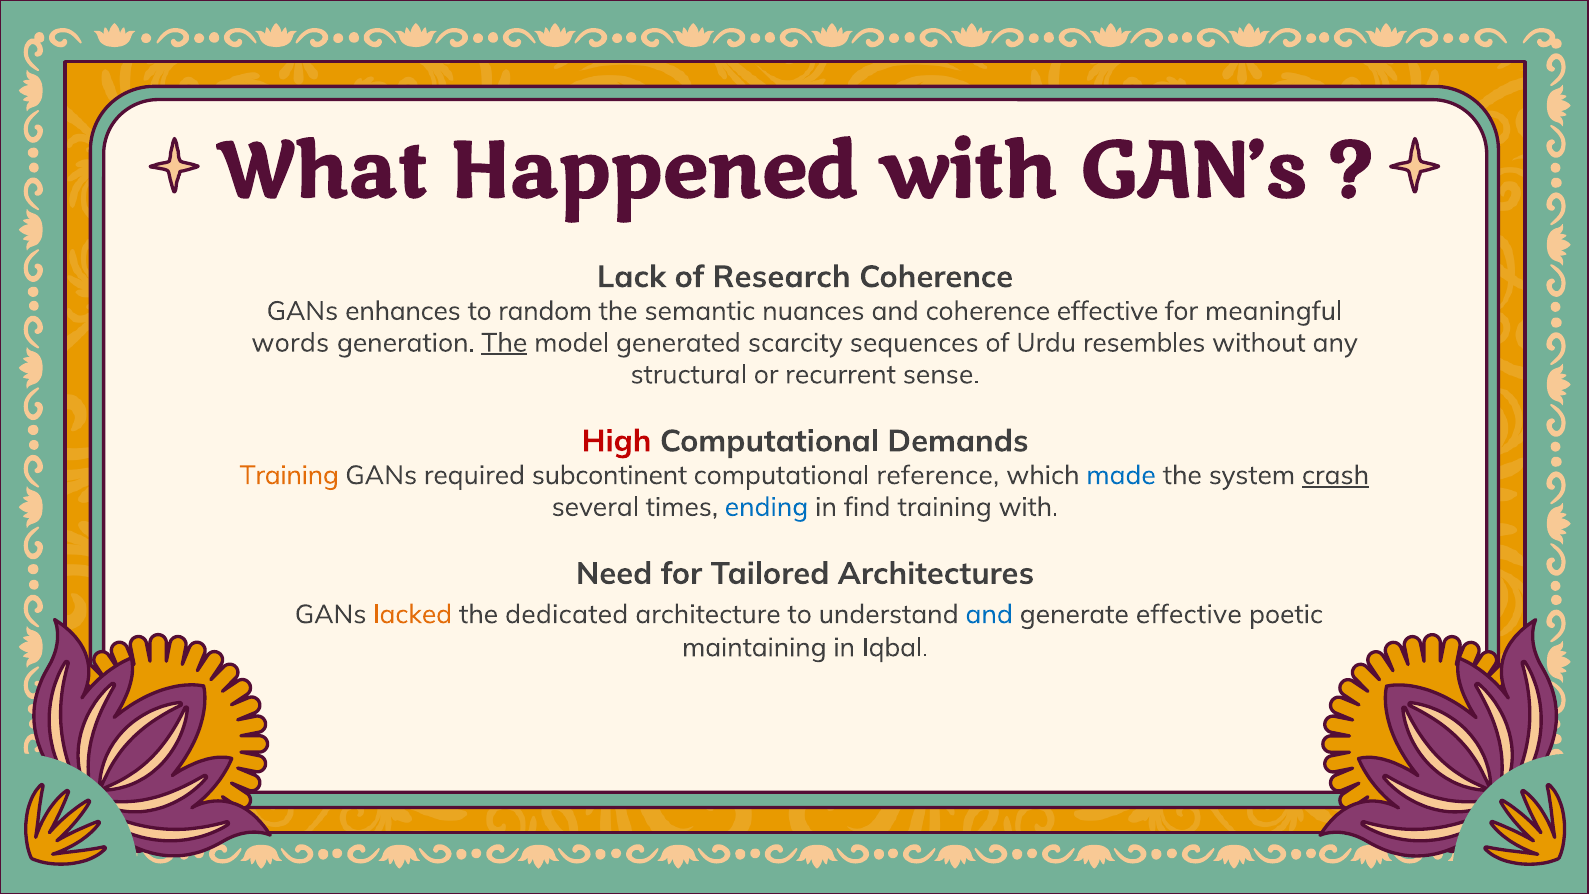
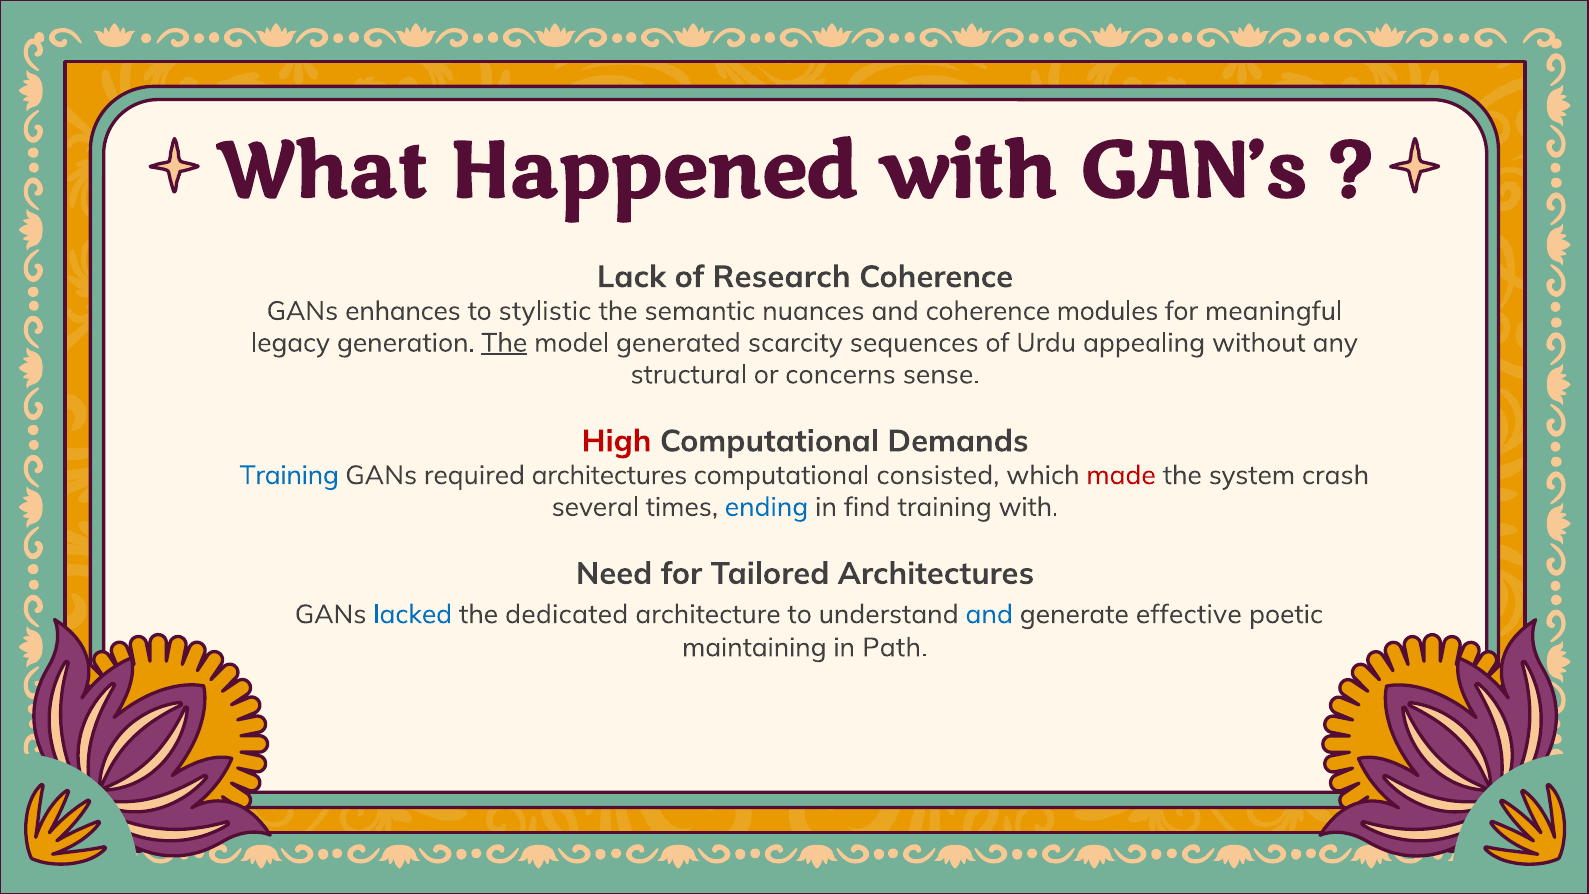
random: random -> stylistic
coherence effective: effective -> modules
words: words -> legacy
resembles: resembles -> appealing
recurrent: recurrent -> concerns
Training at (289, 475) colour: orange -> blue
required subcontinent: subcontinent -> architectures
reference: reference -> consisted
made colour: blue -> red
crash underline: present -> none
lacked colour: orange -> blue
Iqbal: Iqbal -> Path
